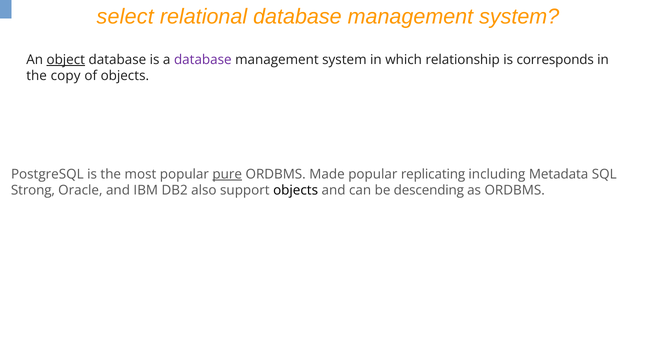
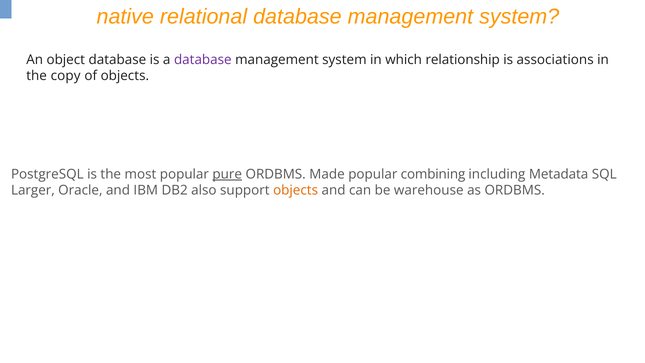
select: select -> native
object underline: present -> none
corresponds: corresponds -> associations
replicating: replicating -> combining
Strong: Strong -> Larger
objects at (296, 190) colour: black -> orange
descending: descending -> warehouse
